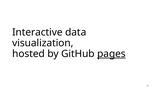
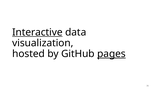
Interactive underline: none -> present
